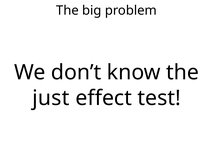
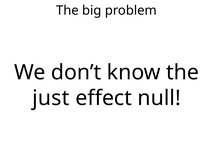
test: test -> null
